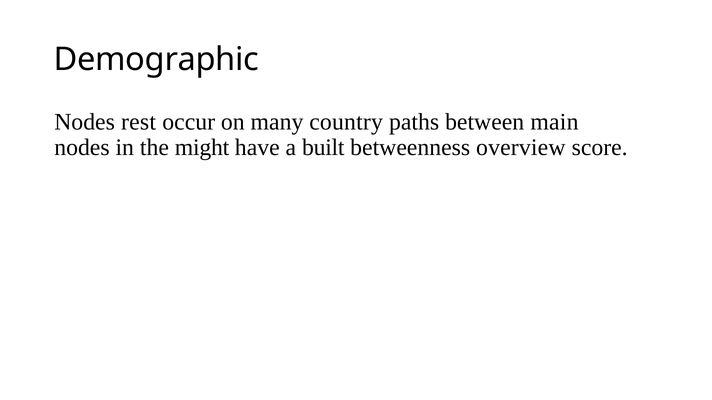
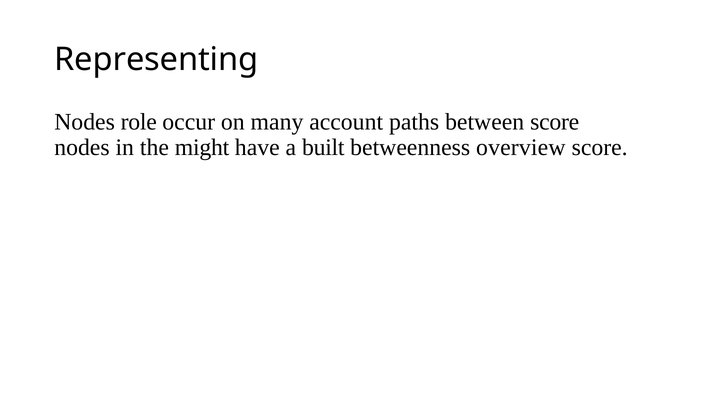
Demographic: Demographic -> Representing
rest: rest -> role
country: country -> account
between main: main -> score
